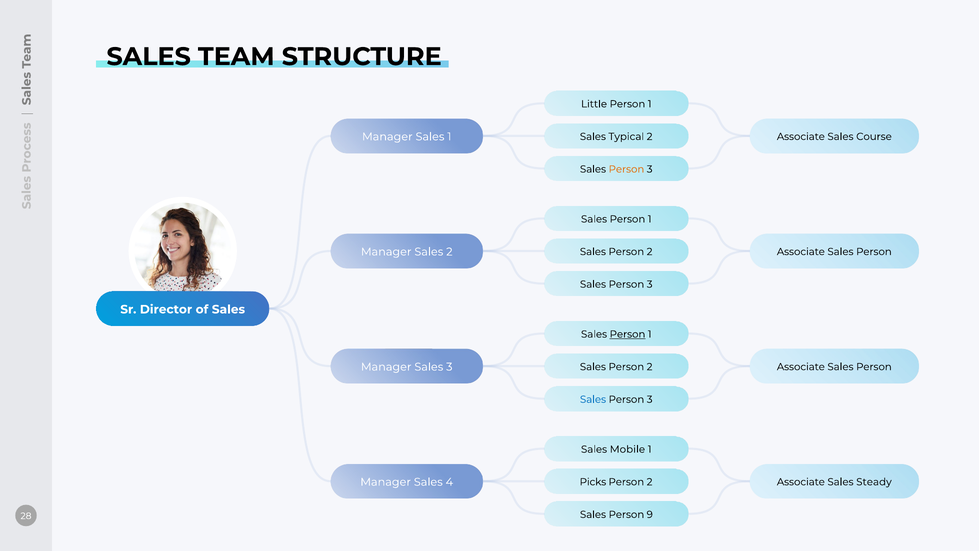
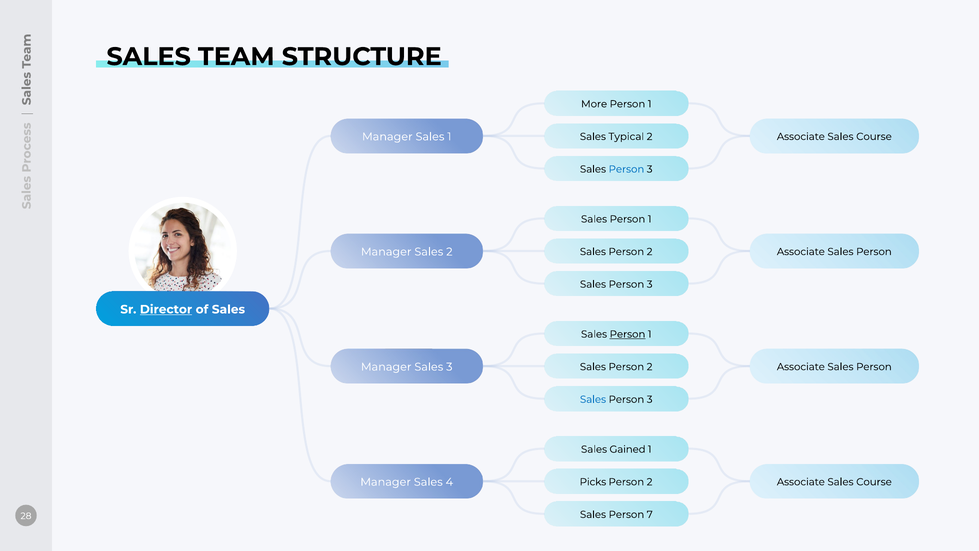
Little: Little -> More
Person at (626, 169) colour: orange -> blue
Director underline: none -> present
Mobile: Mobile -> Gained
Steady at (874, 482): Steady -> Course
9: 9 -> 7
